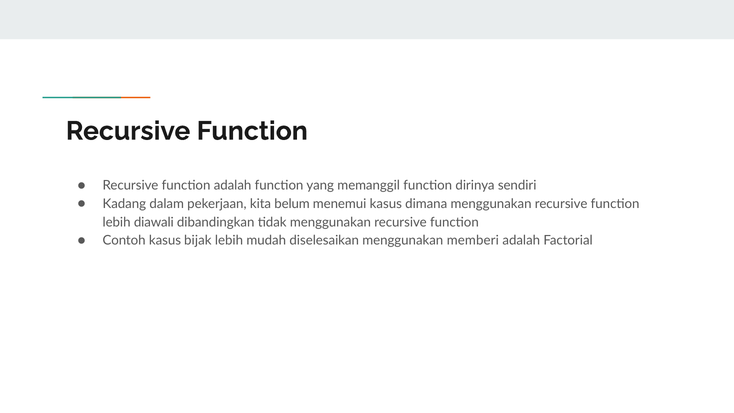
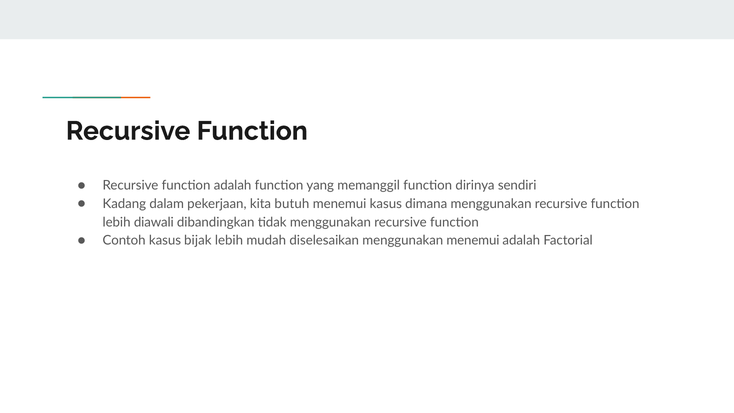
belum: belum -> butuh
menggunakan memberi: memberi -> menemui
